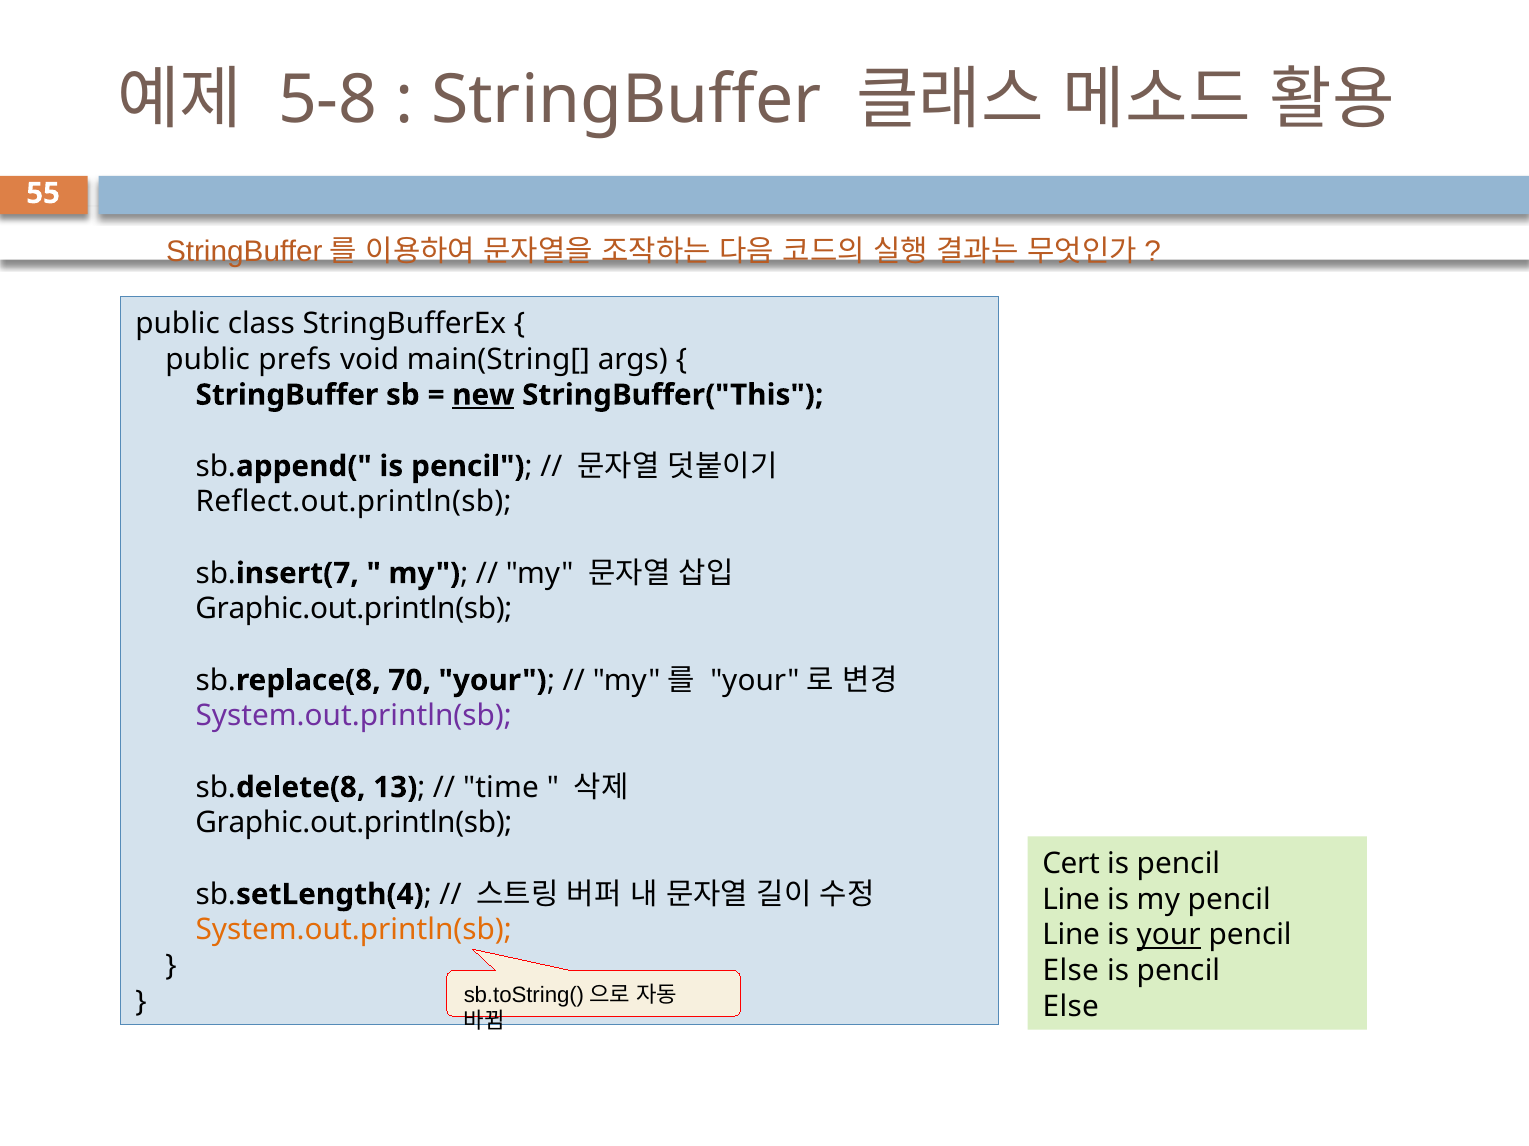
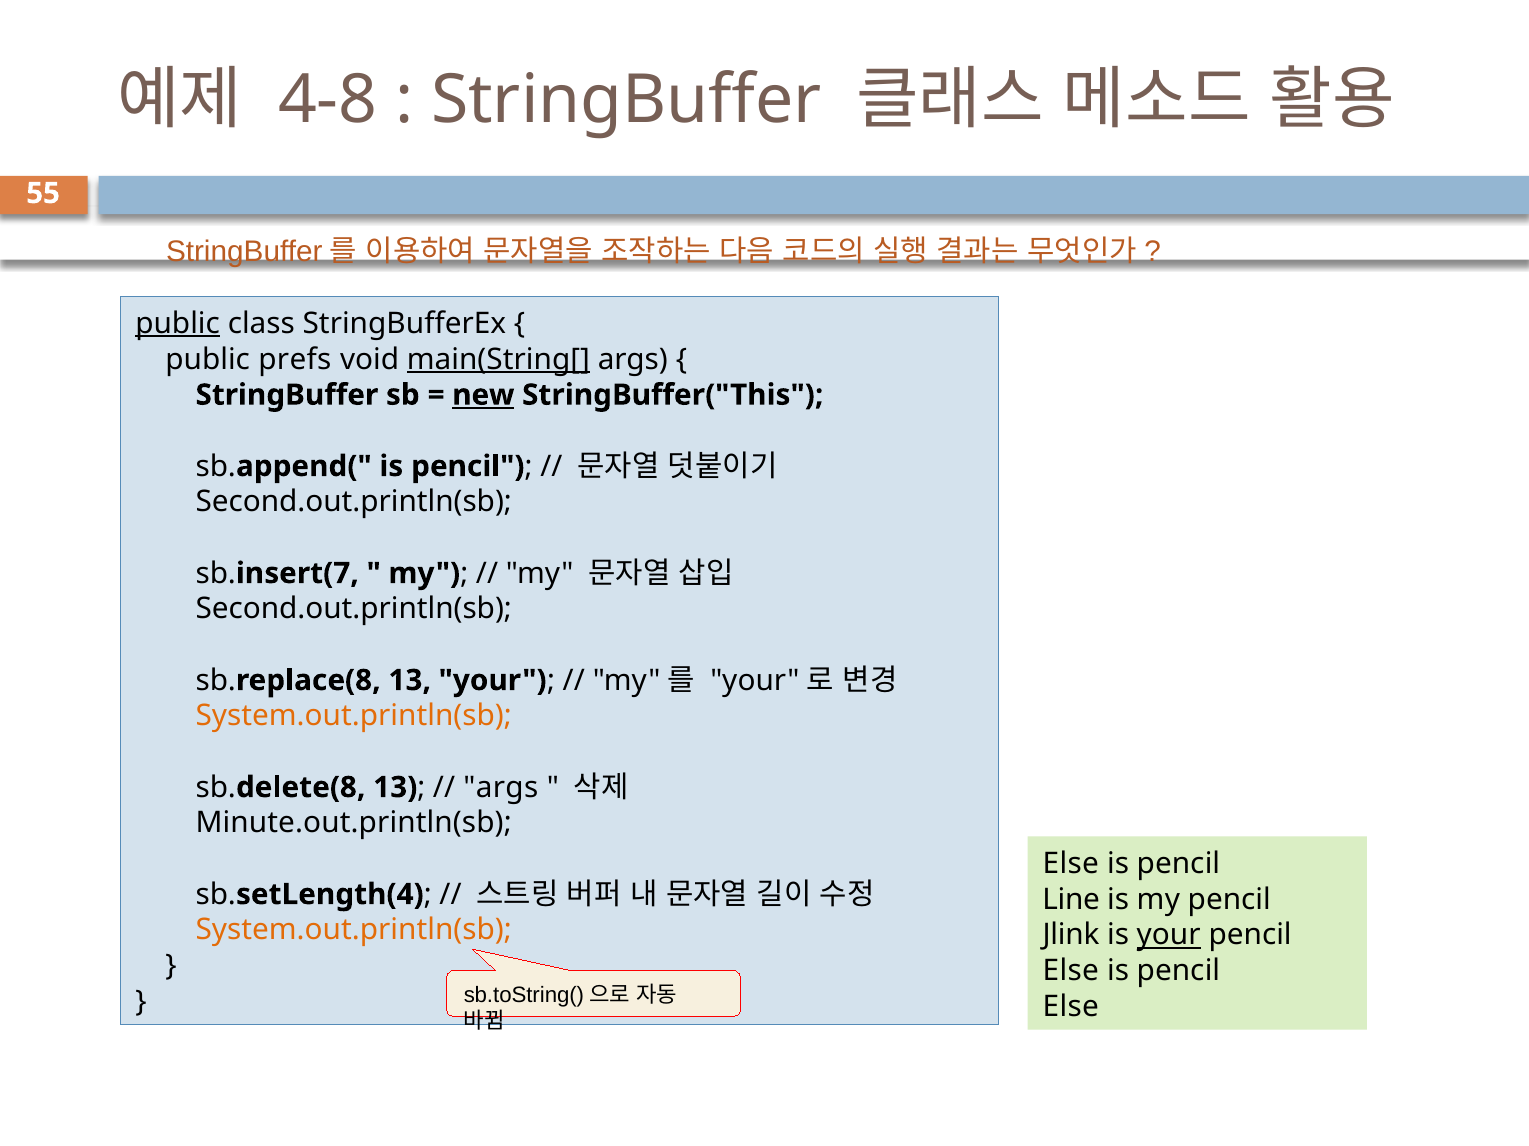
5-8: 5-8 -> 4-8
public at (178, 324) underline: none -> present
main(String[ underline: none -> present
Reflect.out.println(sb at (354, 502): Reflect.out.println(sb -> Second.out.println(sb
Graphic.out.println(sb at (354, 609): Graphic.out.println(sb -> Second.out.println(sb
sb.replace(8 70: 70 -> 13
System.out.println(sb at (354, 716) colour: purple -> orange
time at (501, 788): time -> args
Graphic.out.println(sb at (354, 824): Graphic.out.println(sb -> Minute.out.println(sb
Cert at (1071, 864): Cert -> Else
Line at (1071, 936): Line -> Jlink
